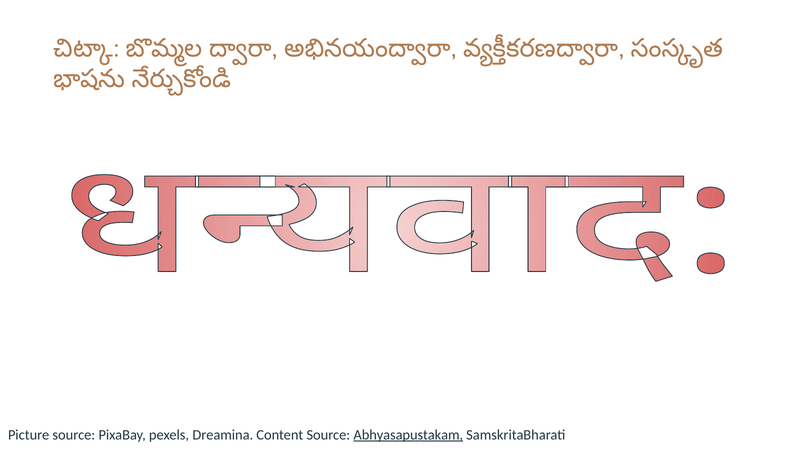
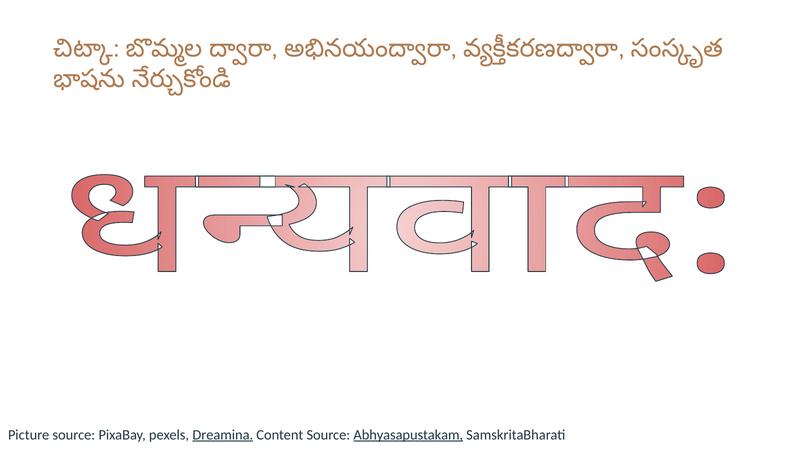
Dreamina underline: none -> present
